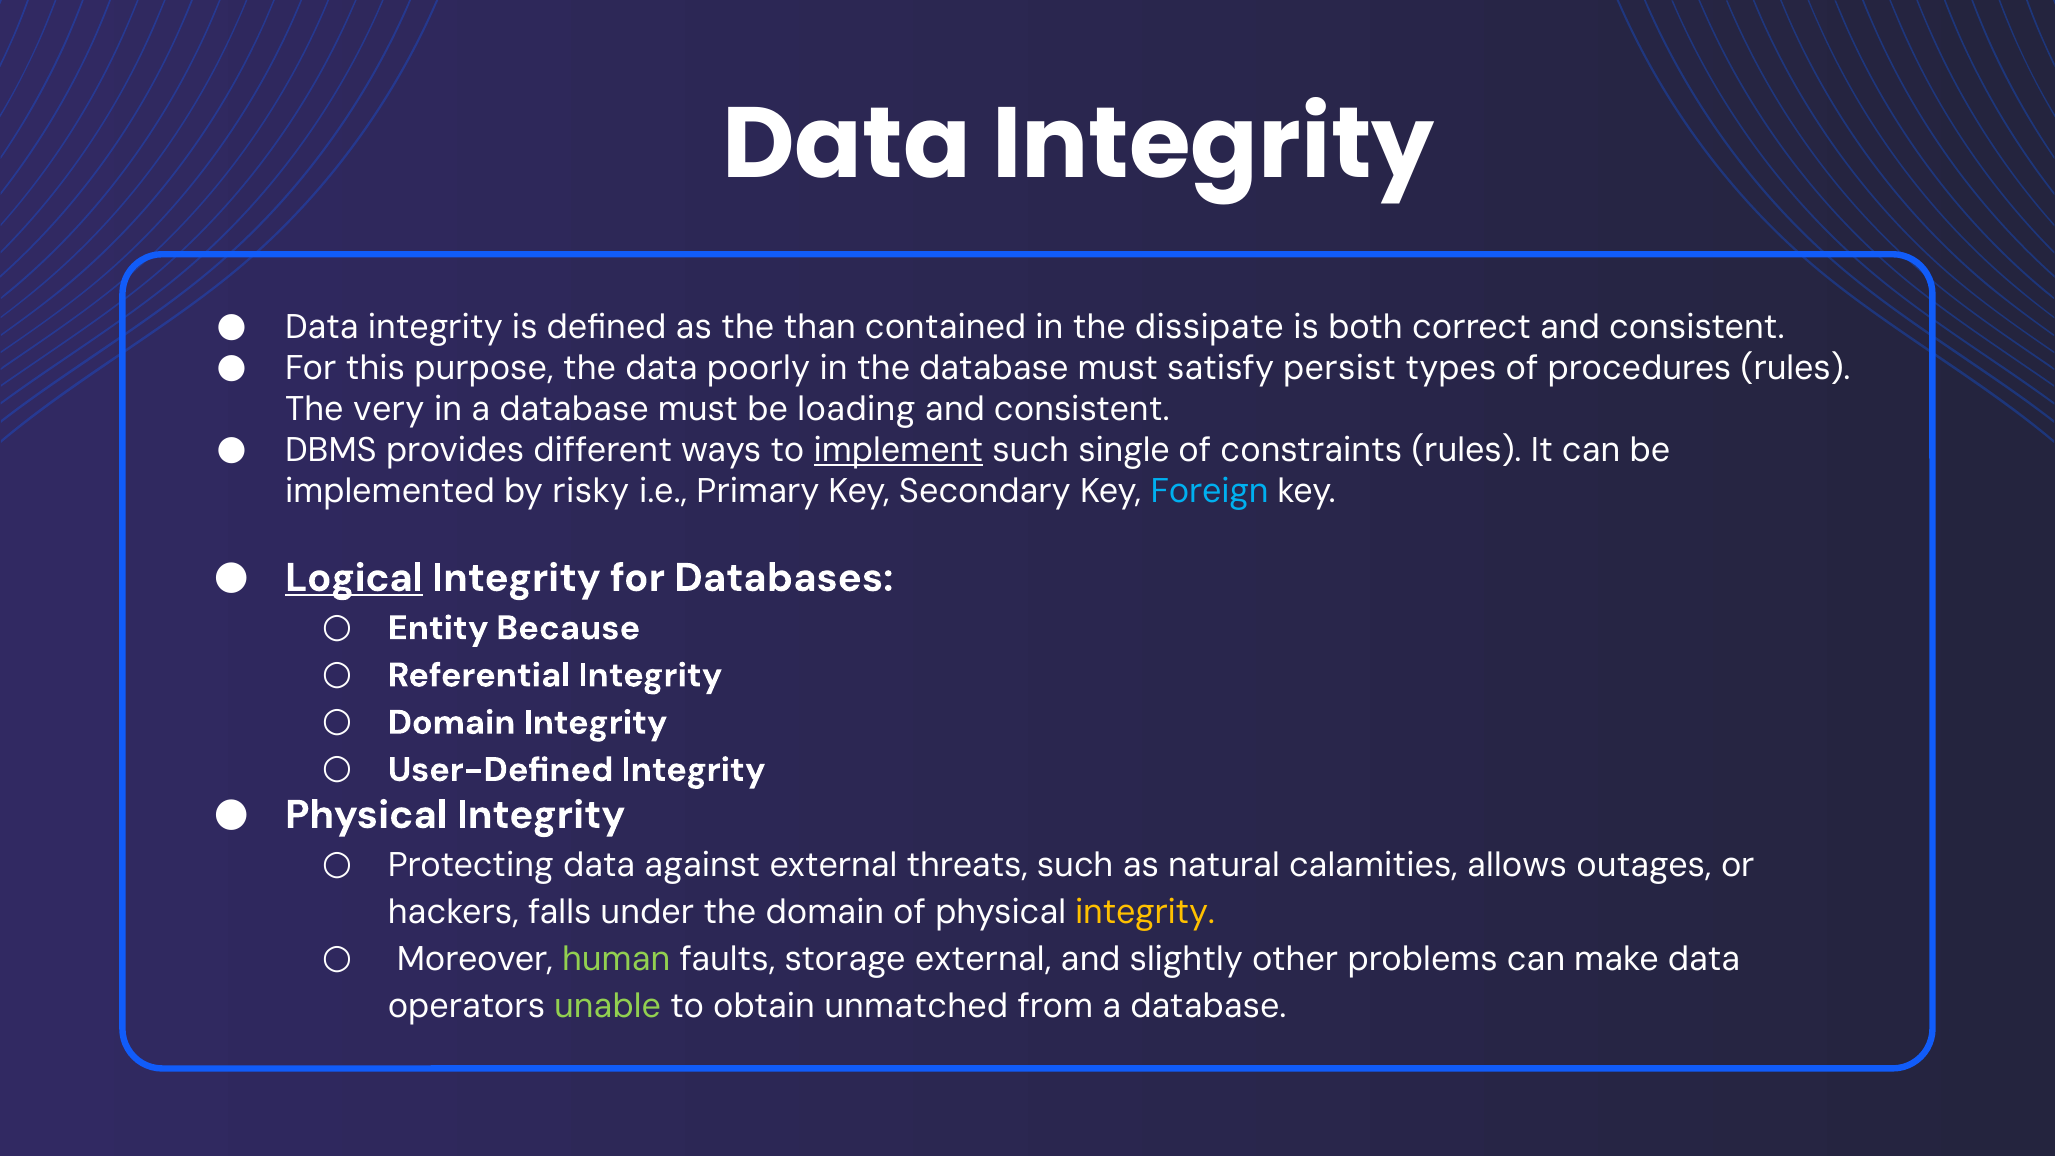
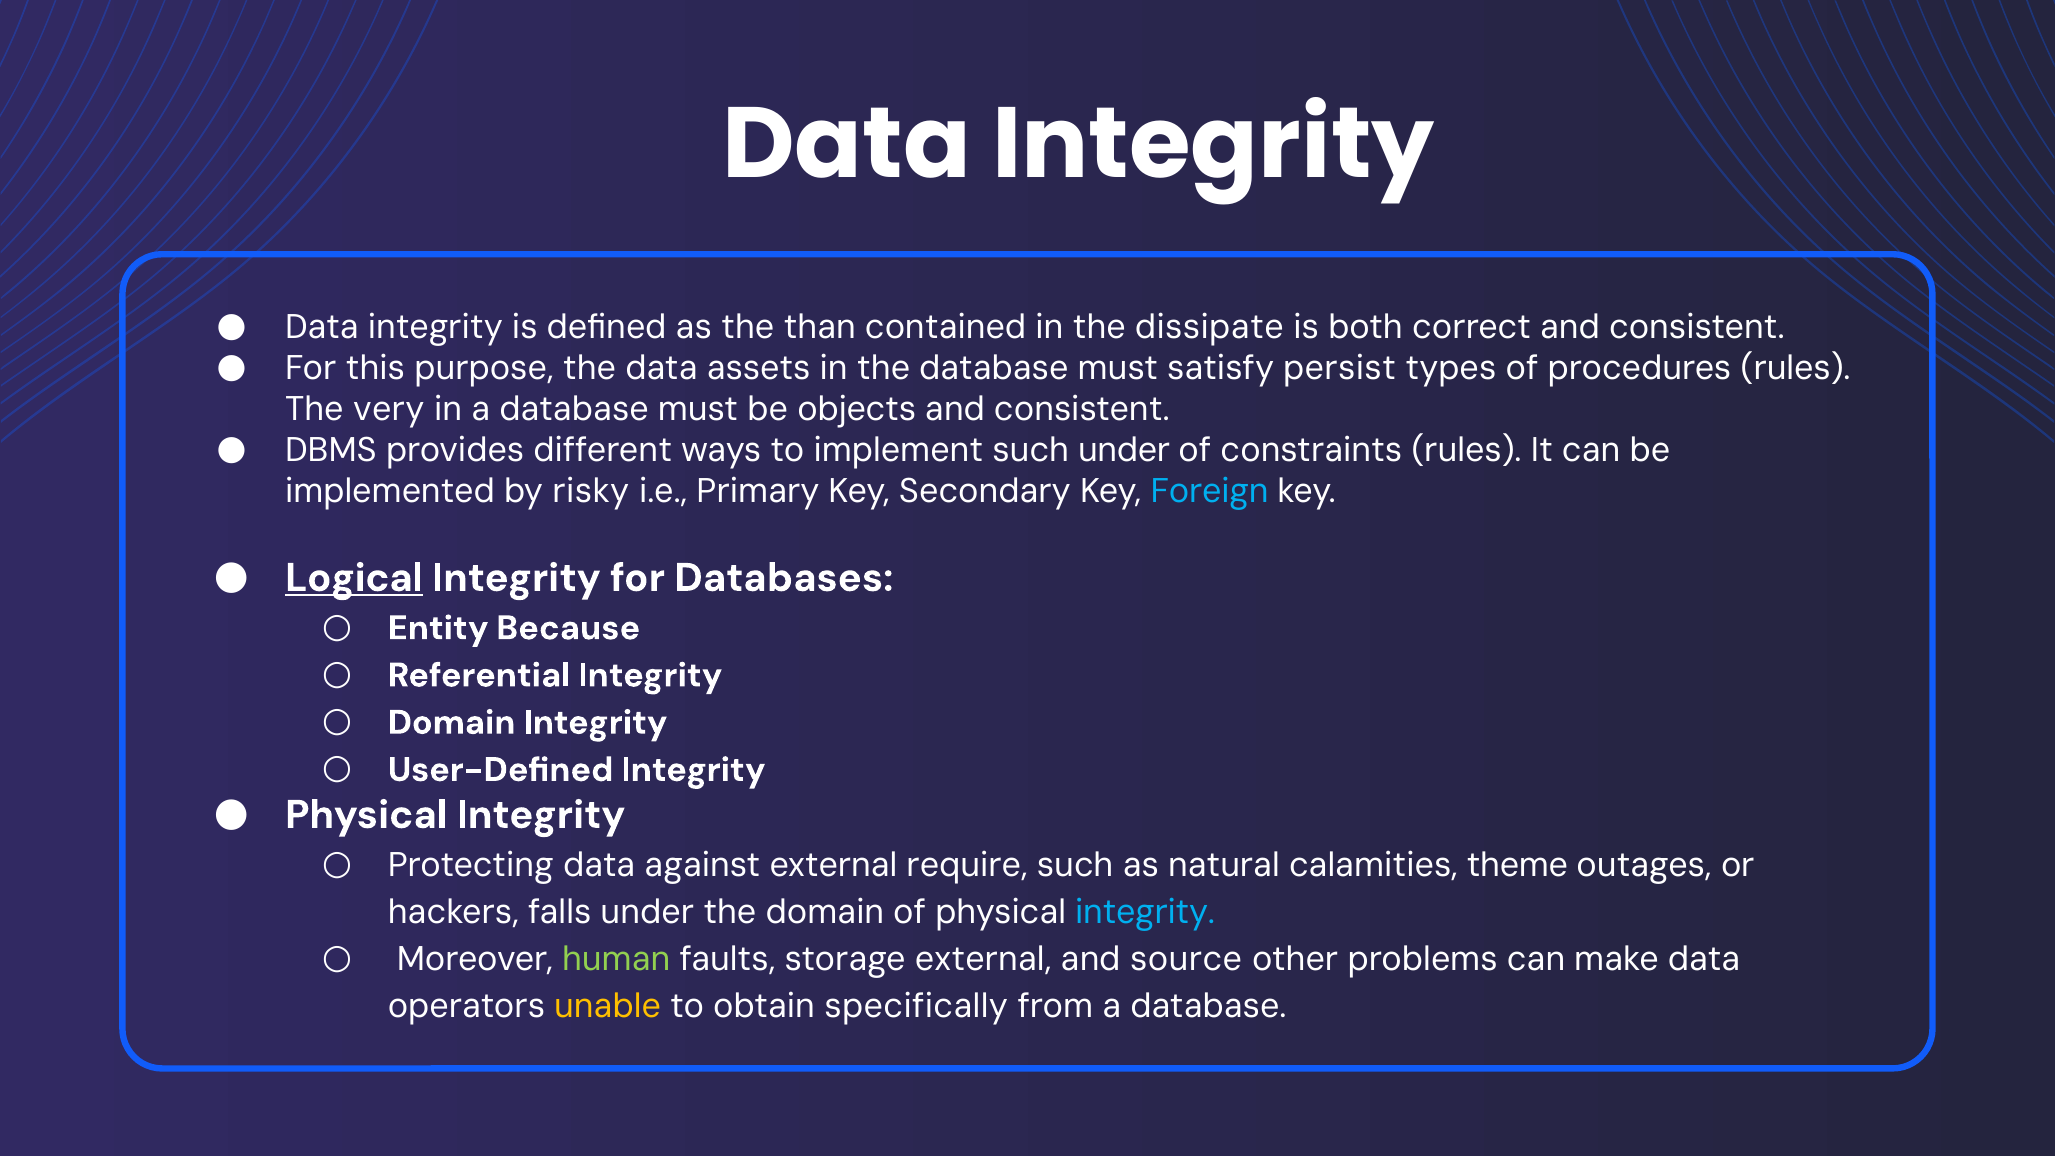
poorly: poorly -> assets
loading: loading -> objects
implement underline: present -> none
such single: single -> under
threats: threats -> require
allows: allows -> theme
integrity at (1145, 912) colour: yellow -> light blue
slightly: slightly -> source
unable colour: light green -> yellow
unmatched: unmatched -> specifically
